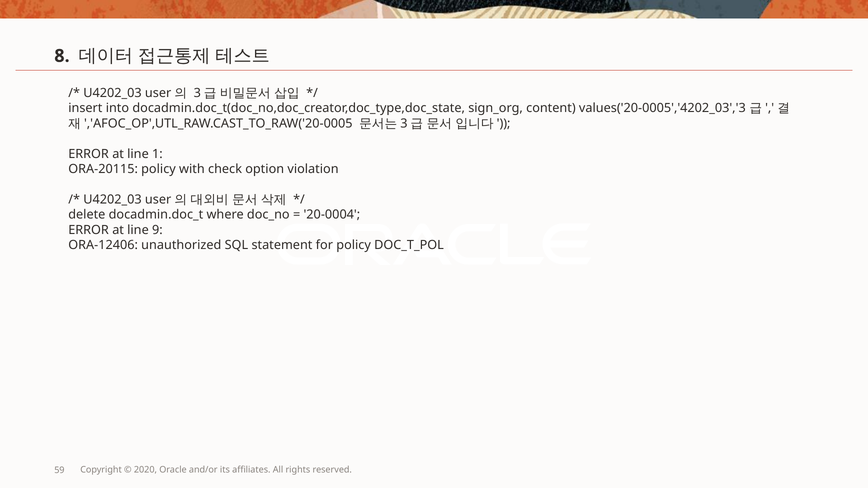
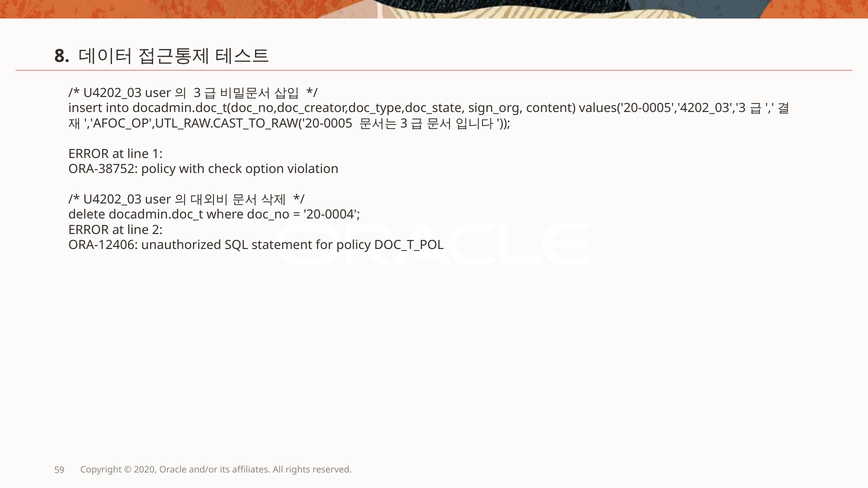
ORA-20115: ORA-20115 -> ORA-38752
9: 9 -> 2
